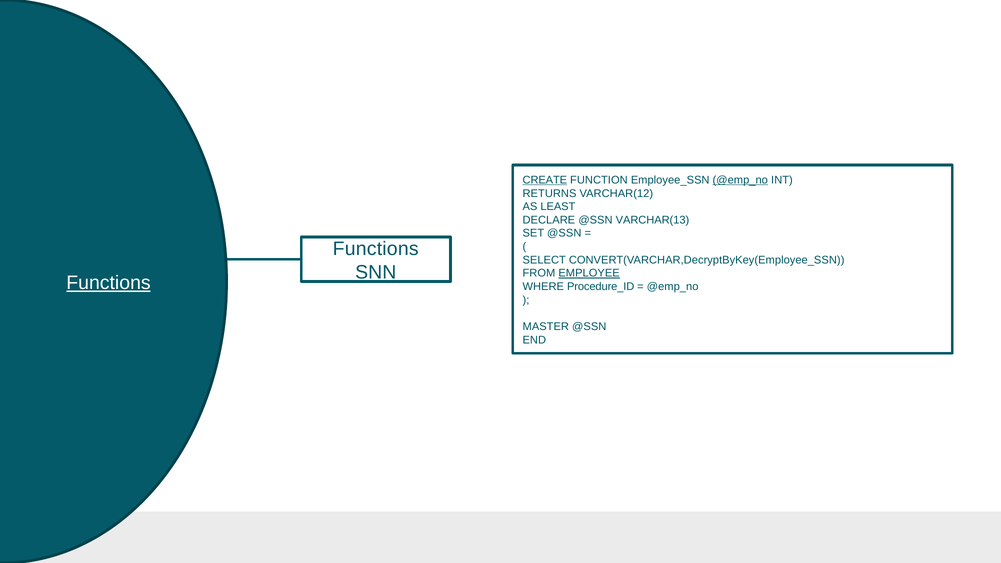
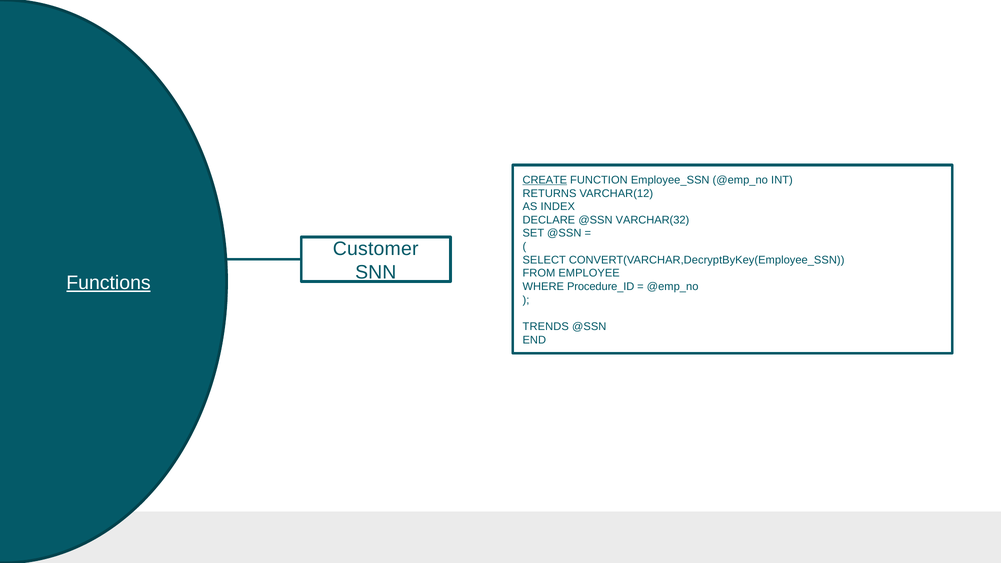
@emp_no at (740, 180) underline: present -> none
LEAST: LEAST -> INDEX
VARCHAR(13: VARCHAR(13 -> VARCHAR(32
Functions at (376, 249): Functions -> Customer
EMPLOYEE underline: present -> none
MASTER: MASTER -> TRENDS
